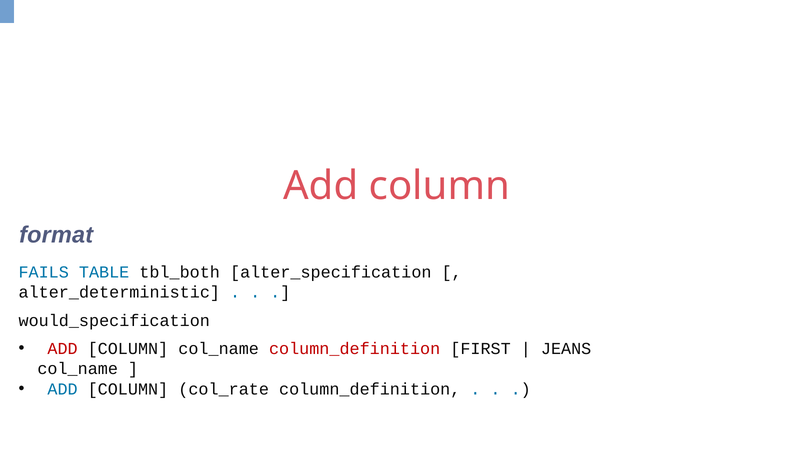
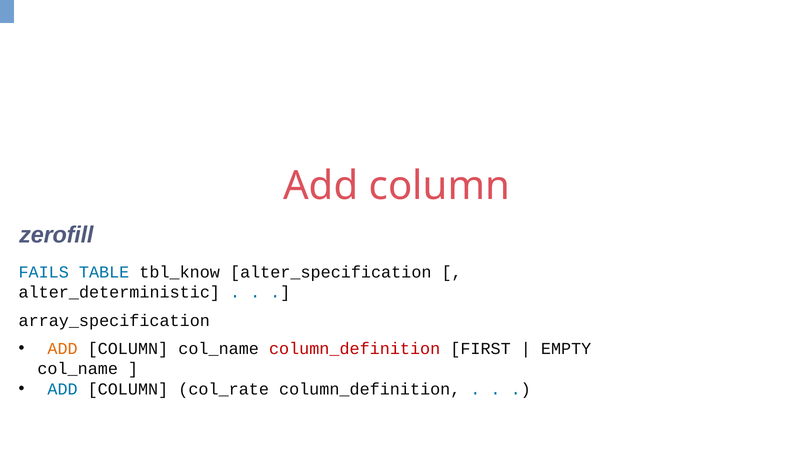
format: format -> zerofill
tbl_both: tbl_both -> tbl_know
would_specification: would_specification -> array_specification
ADD at (63, 348) colour: red -> orange
JEANS: JEANS -> EMPTY
